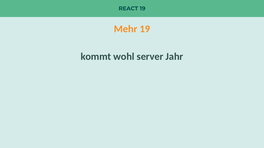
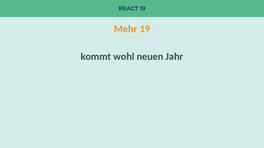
server: server -> neuen
